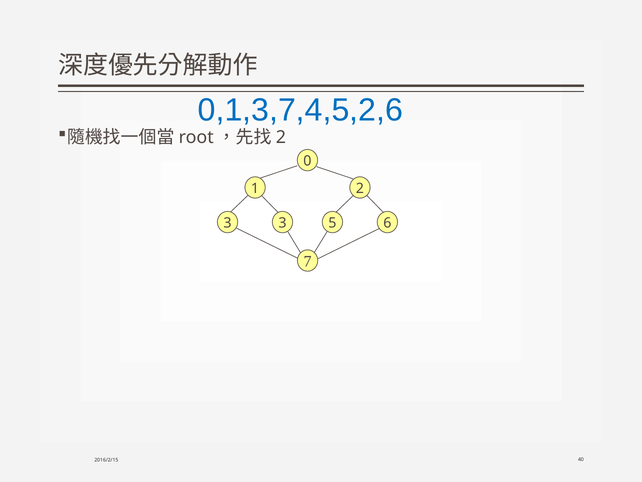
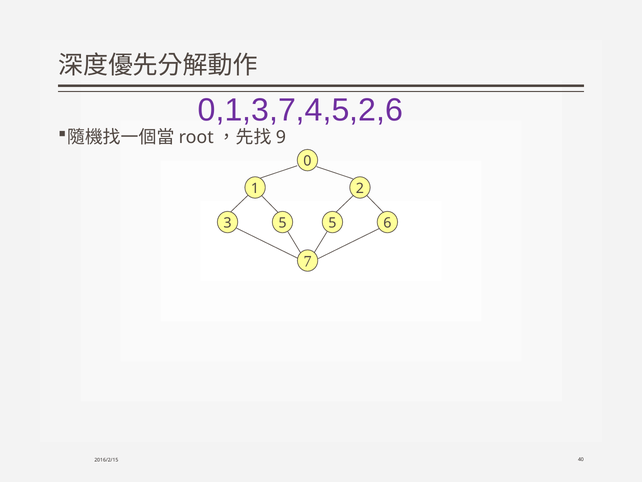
0,1,3,7,4,5,2,6 colour: blue -> purple
2 at (281, 137): 2 -> 9
3 3: 3 -> 5
